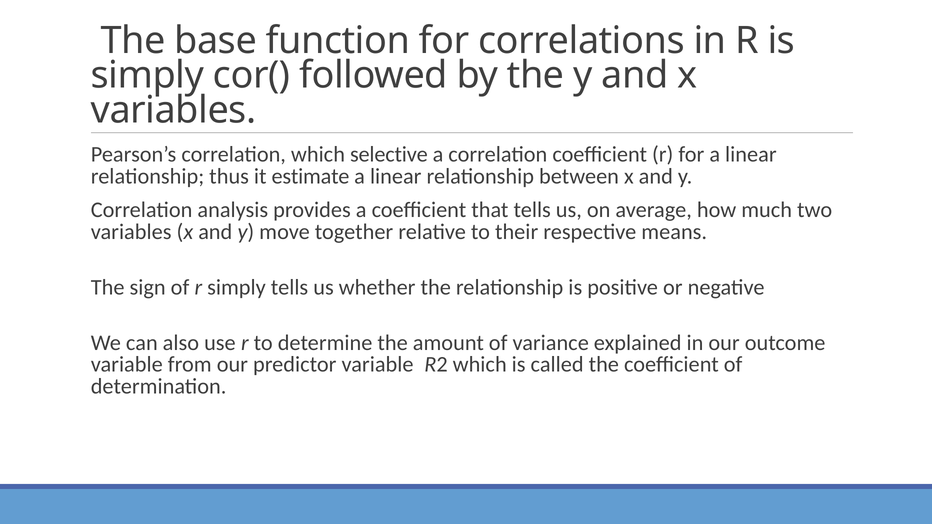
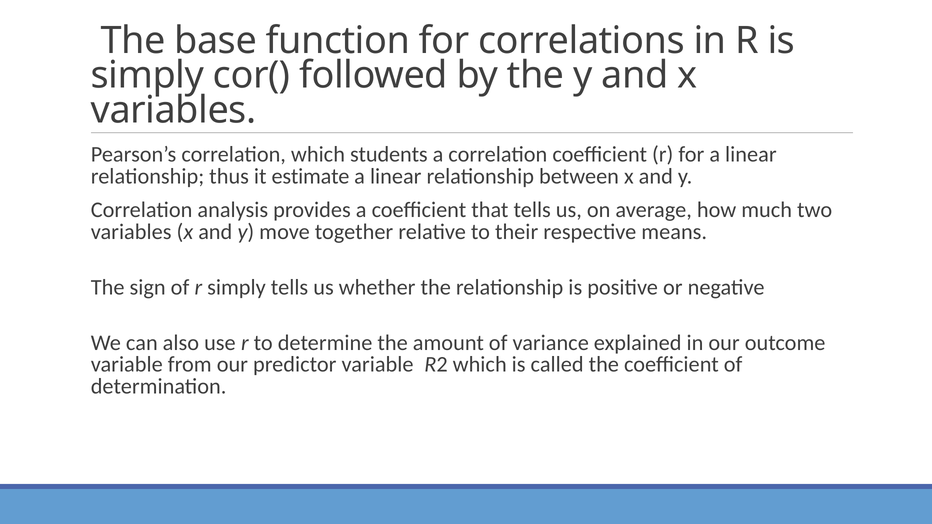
selective: selective -> students
